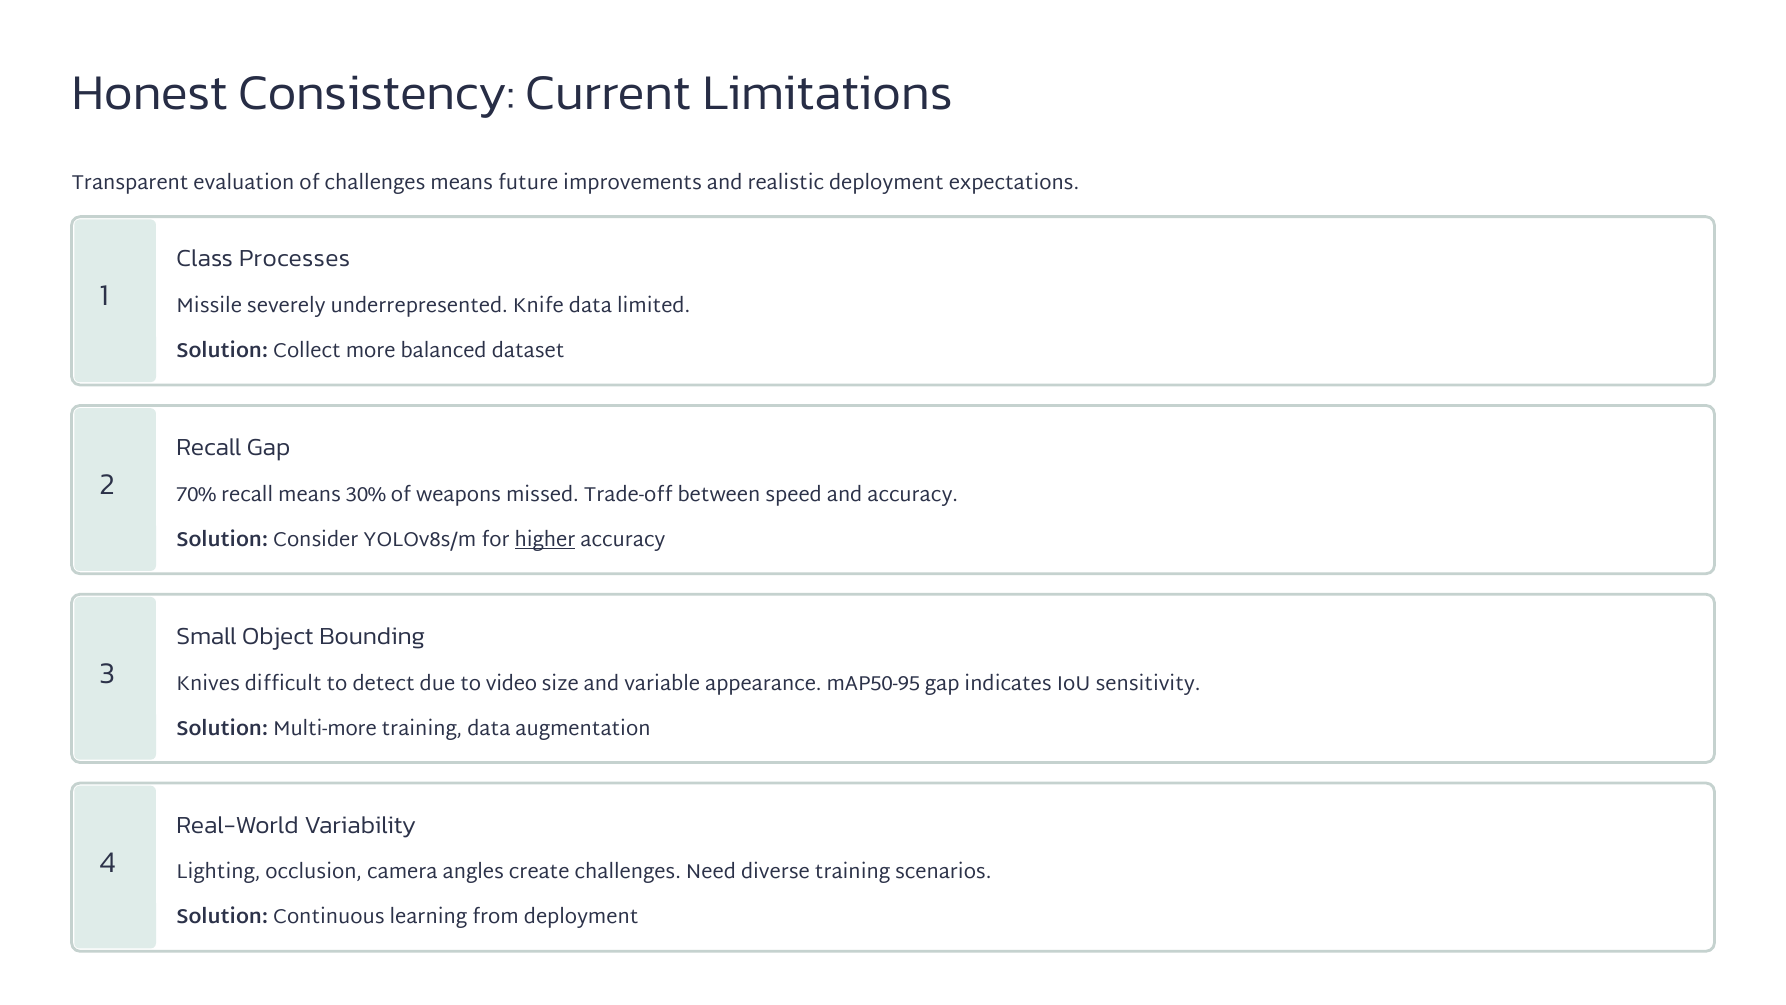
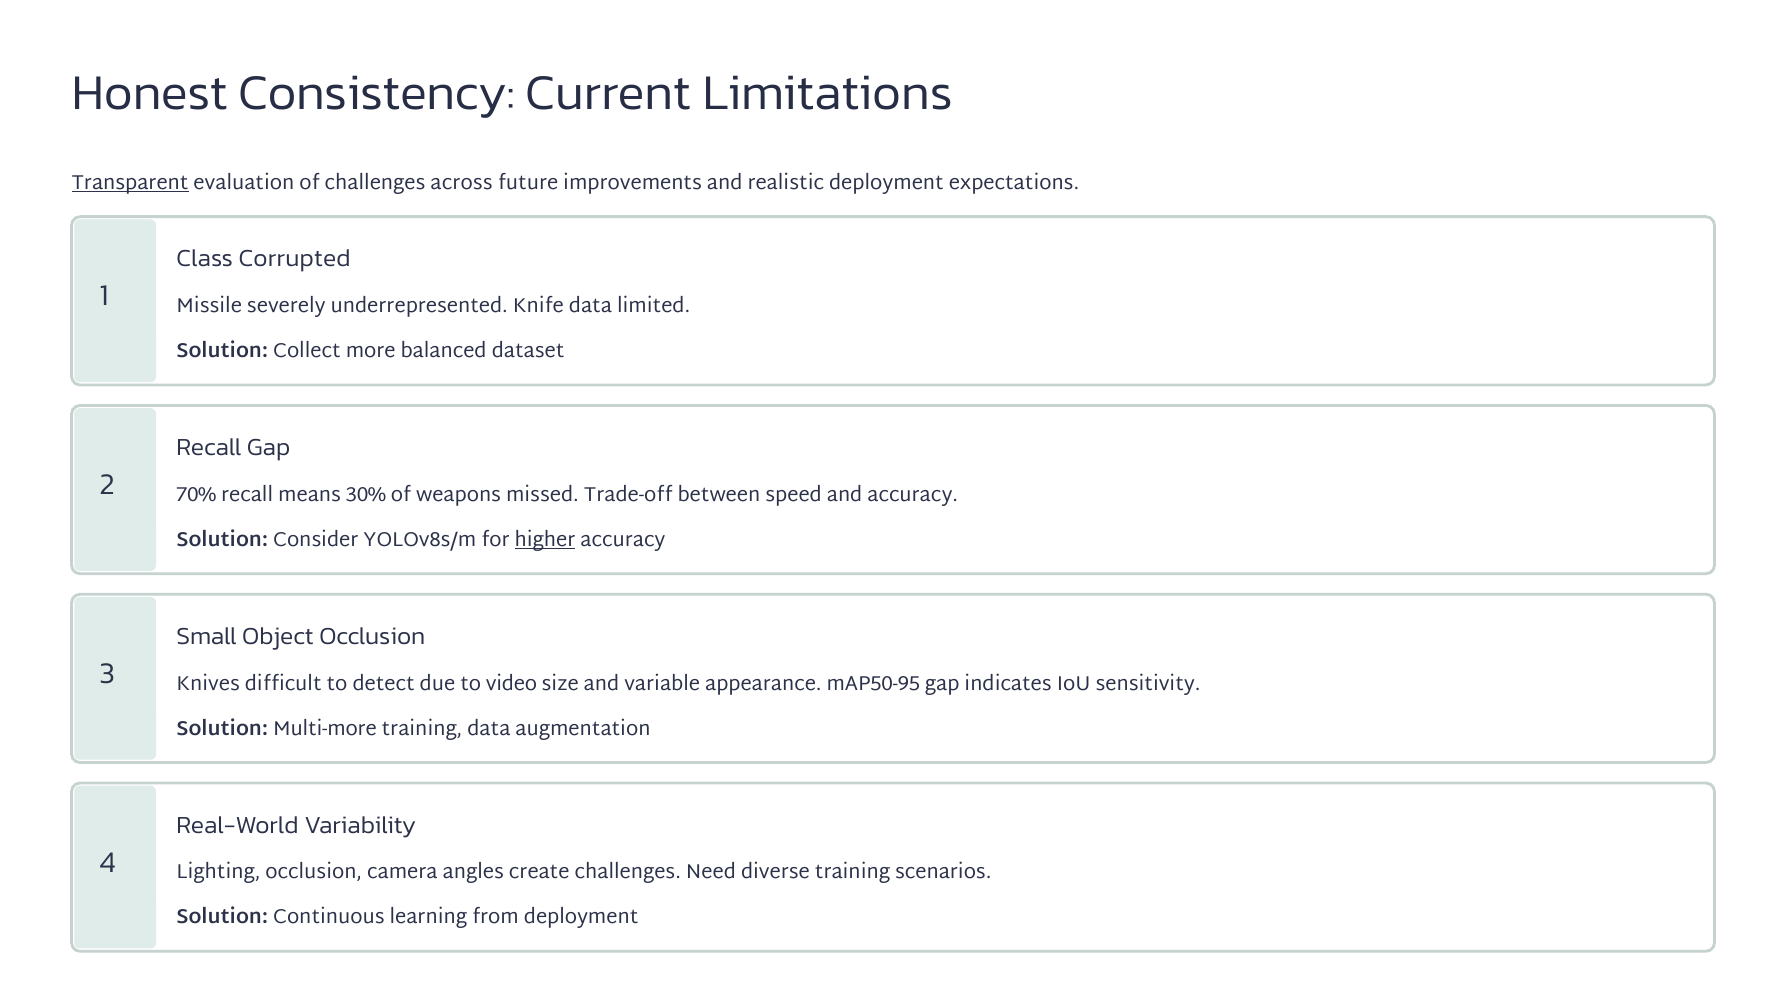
Transparent underline: none -> present
challenges means: means -> across
Processes: Processes -> Corrupted
Object Bounding: Bounding -> Occlusion
